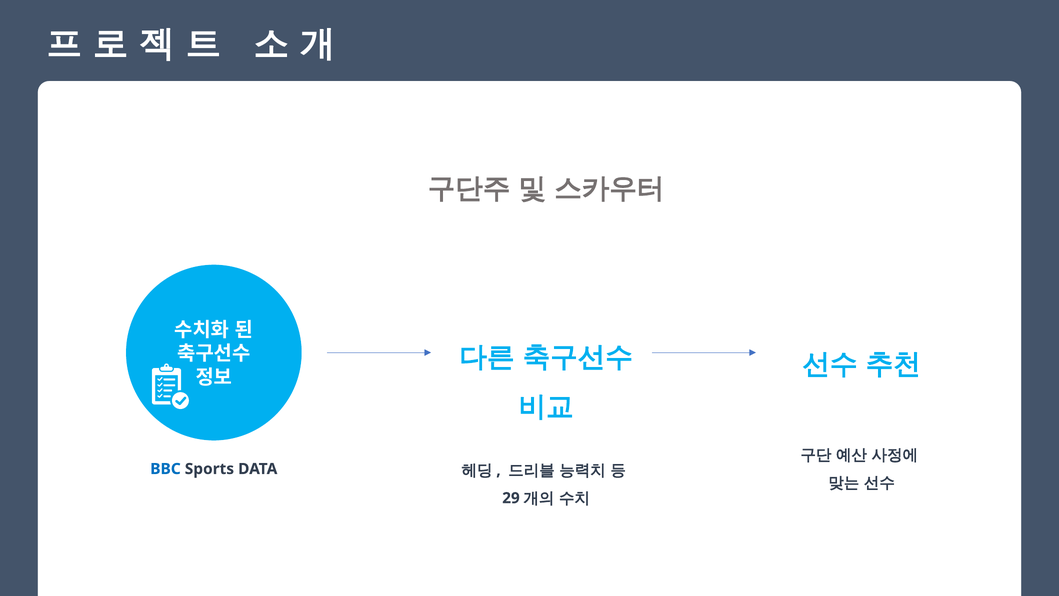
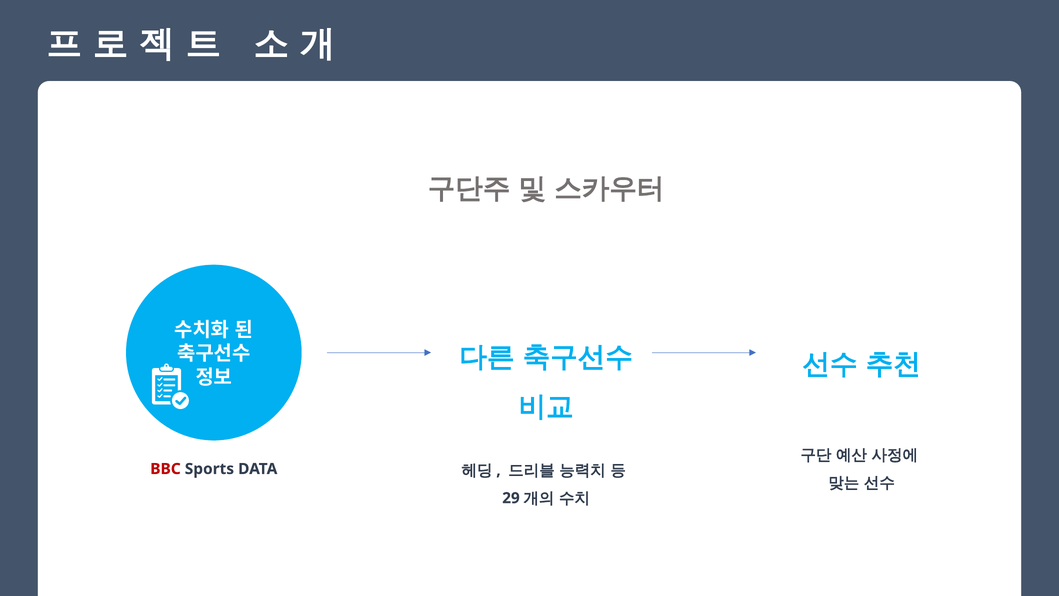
BBC colour: blue -> red
